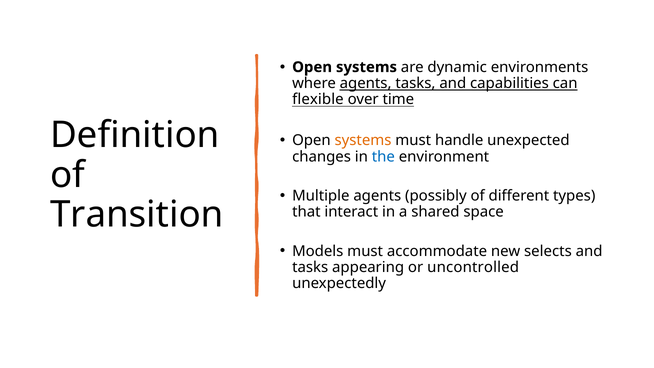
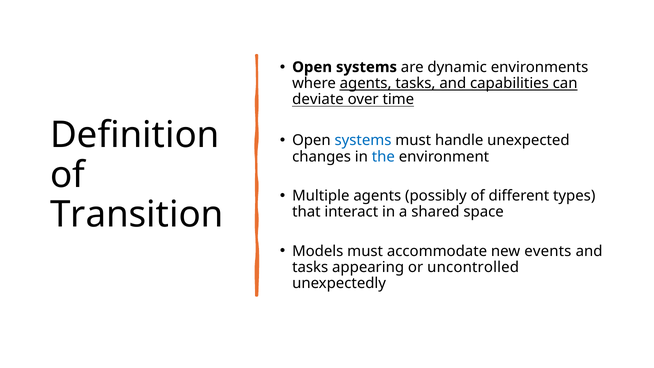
flexible: flexible -> deviate
systems at (363, 140) colour: orange -> blue
selects: selects -> events
